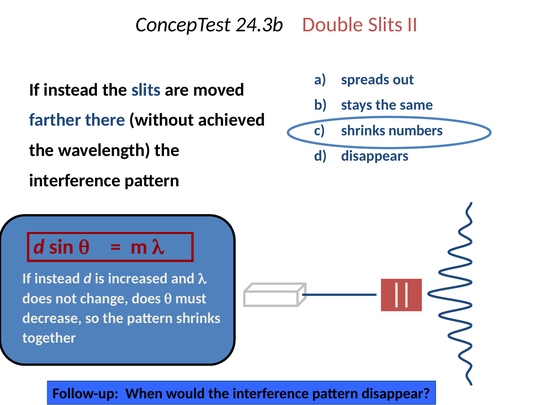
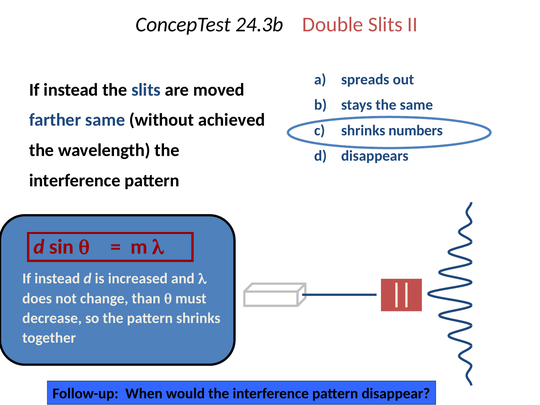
farther there: there -> same
change does: does -> than
